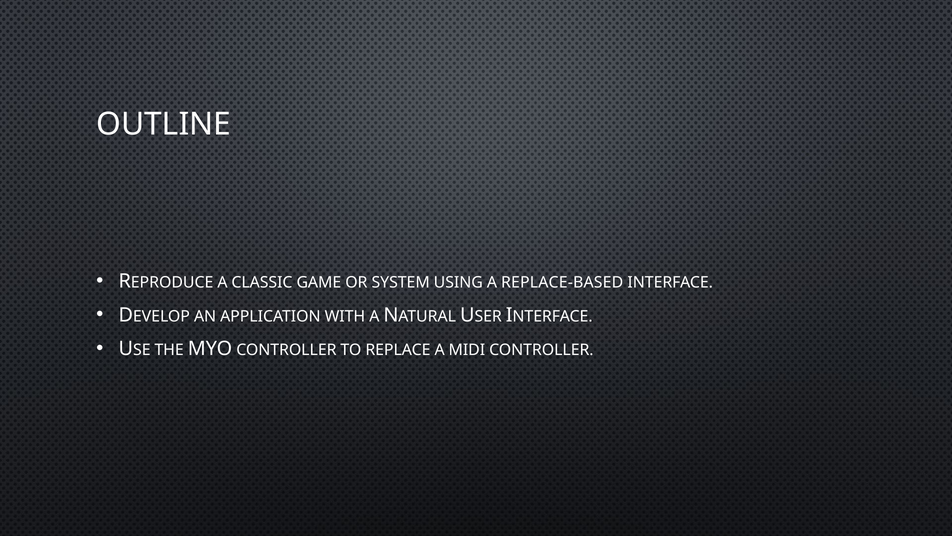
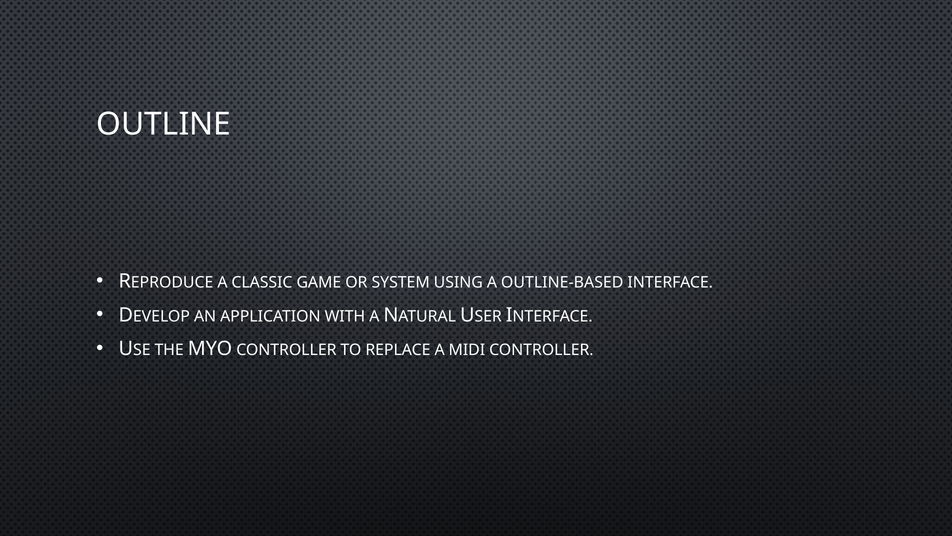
REPLACE-BASED: REPLACE-BASED -> OUTLINE-BASED
